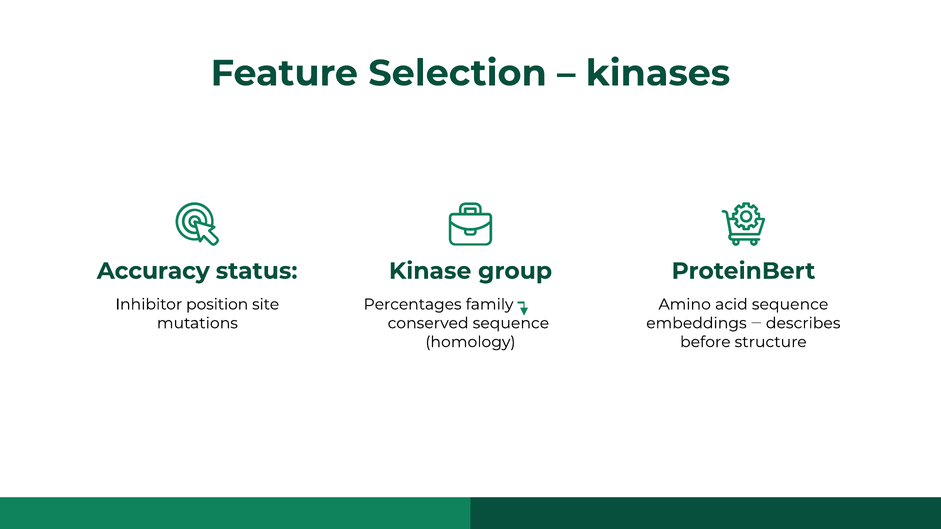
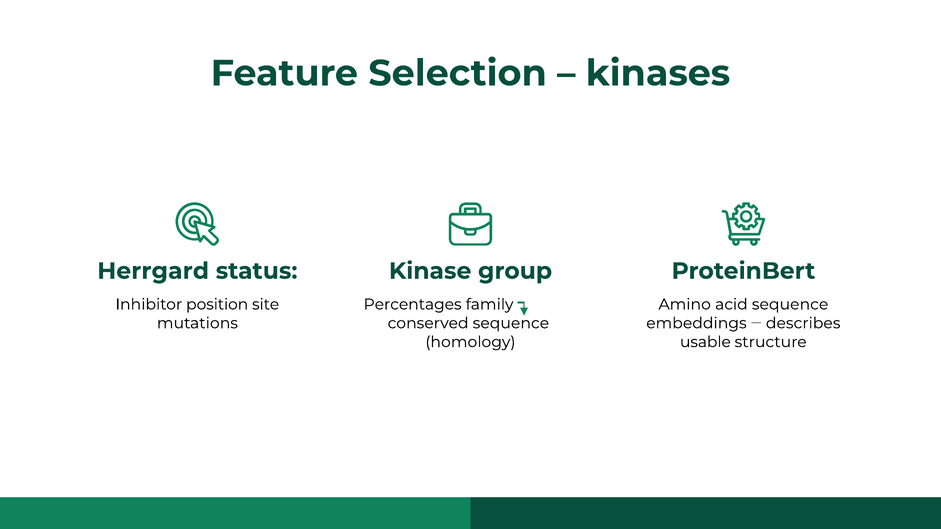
Accuracy: Accuracy -> Herrgard
before: before -> usable
